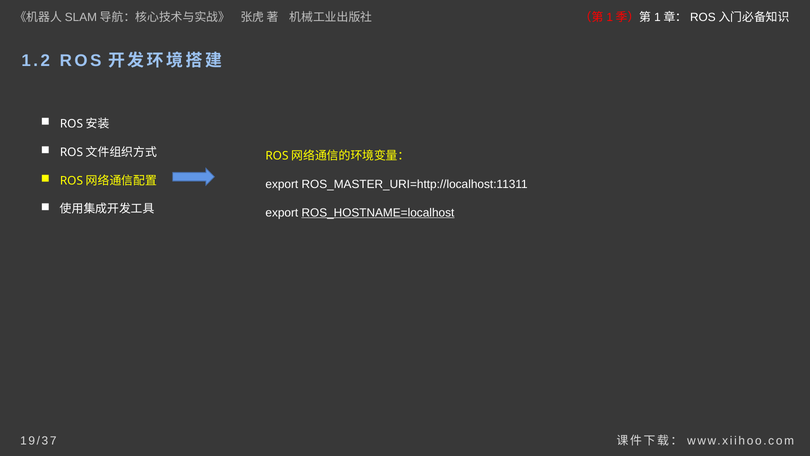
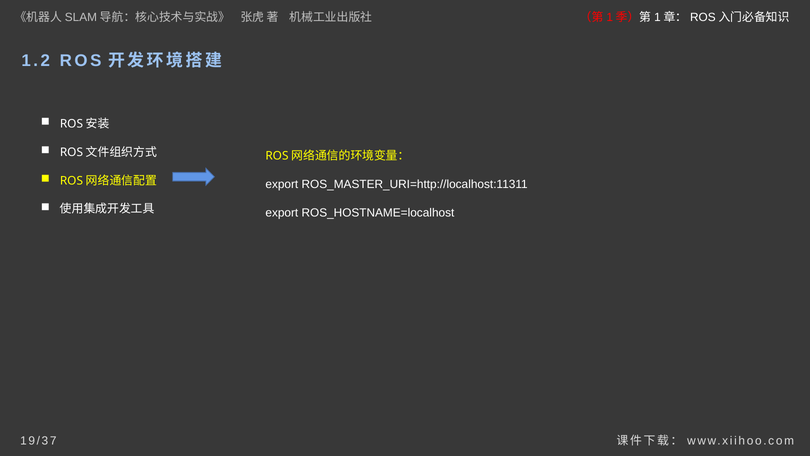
ROS_HOSTNAME=localhost underline: present -> none
